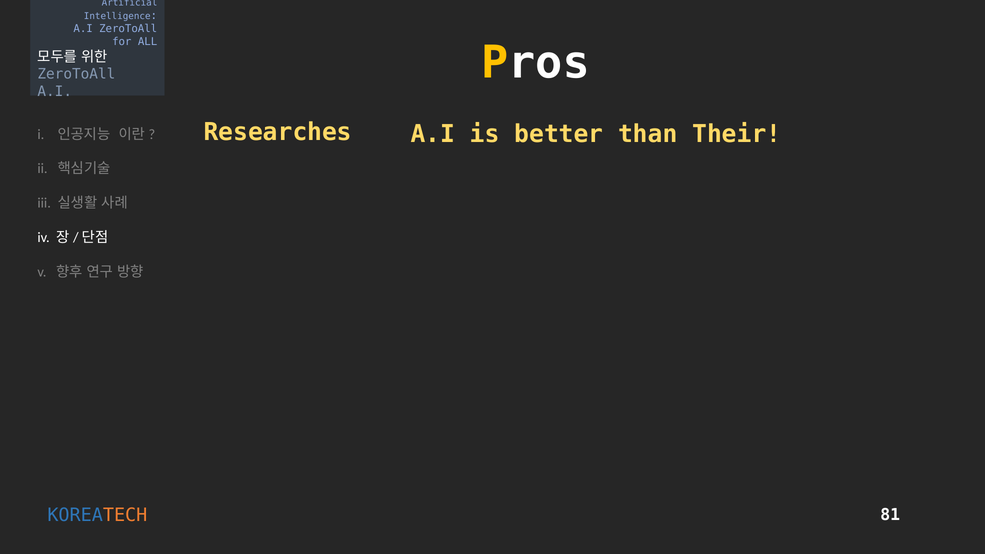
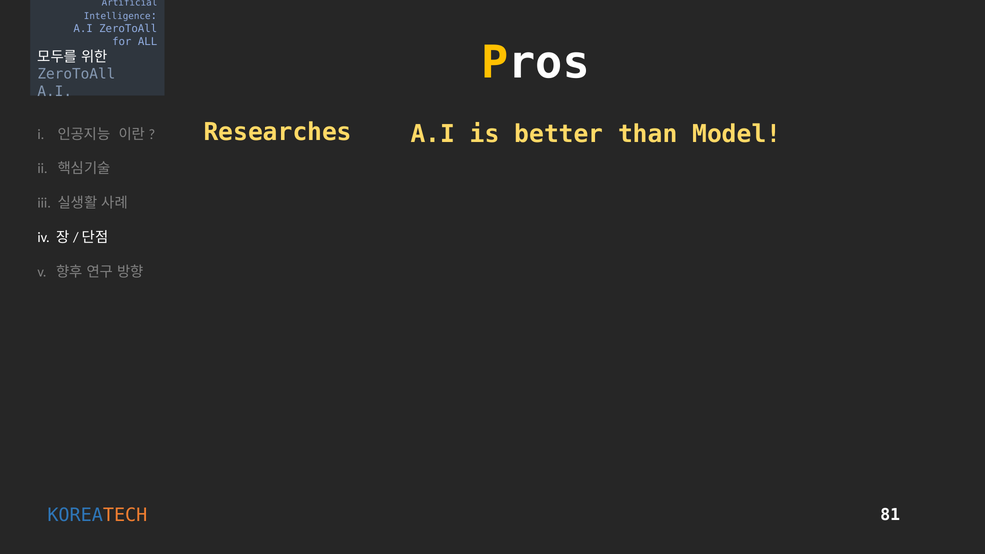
Their: Their -> Model
